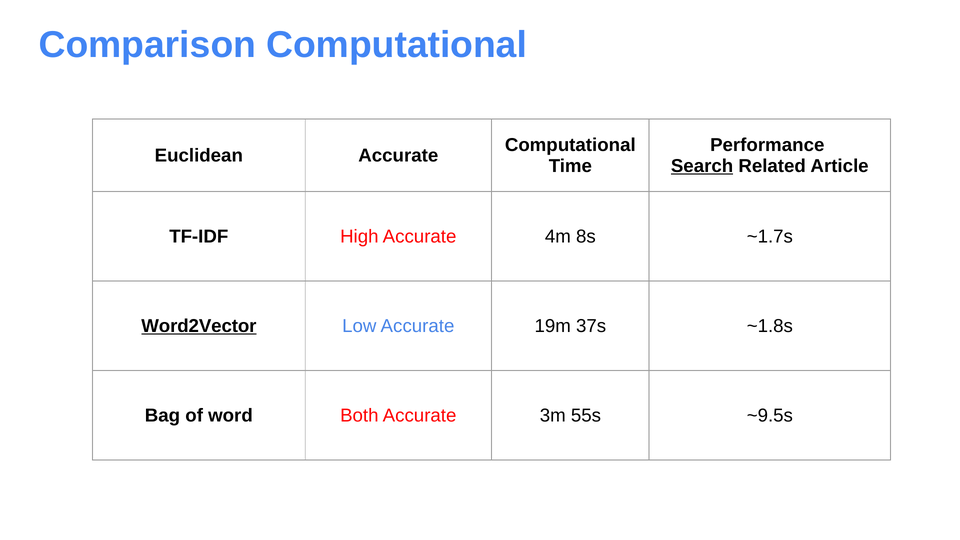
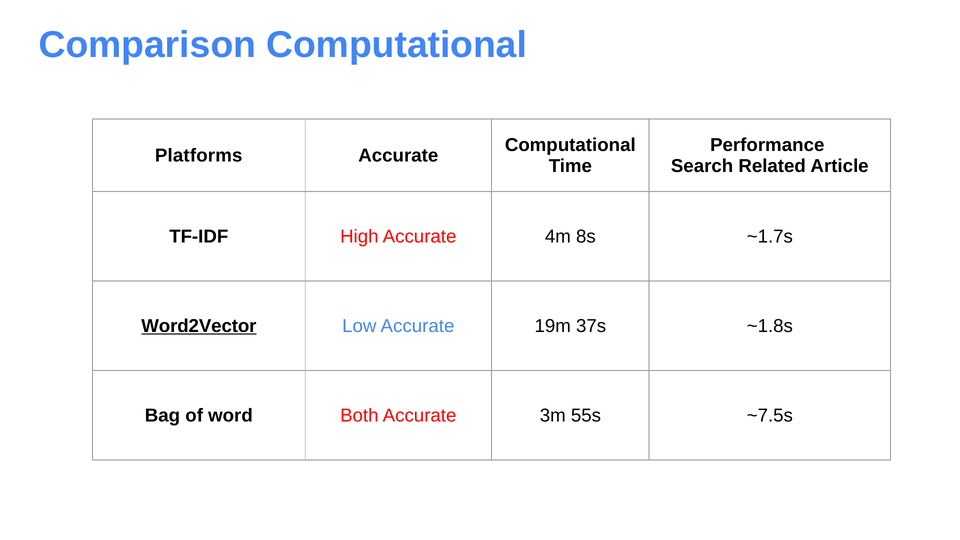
Euclidean: Euclidean -> Platforms
Search underline: present -> none
~9.5s: ~9.5s -> ~7.5s
